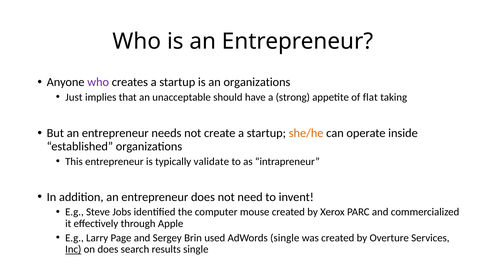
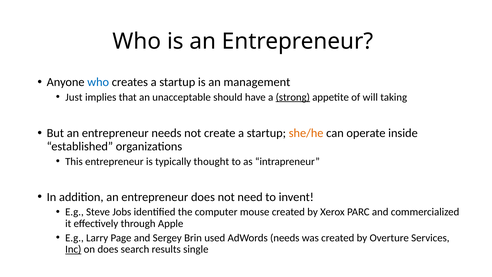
who at (98, 82) colour: purple -> blue
an organizations: organizations -> management
strong underline: none -> present
flat: flat -> will
validate: validate -> thought
AdWords single: single -> needs
